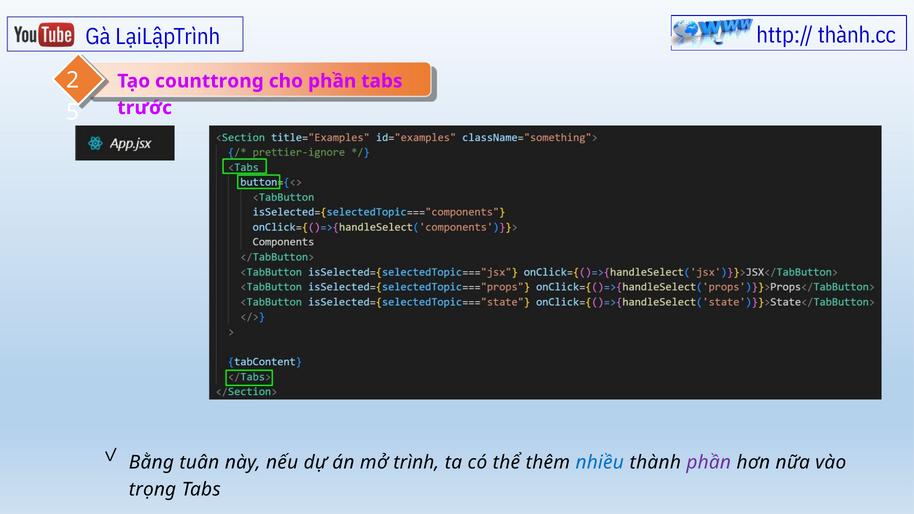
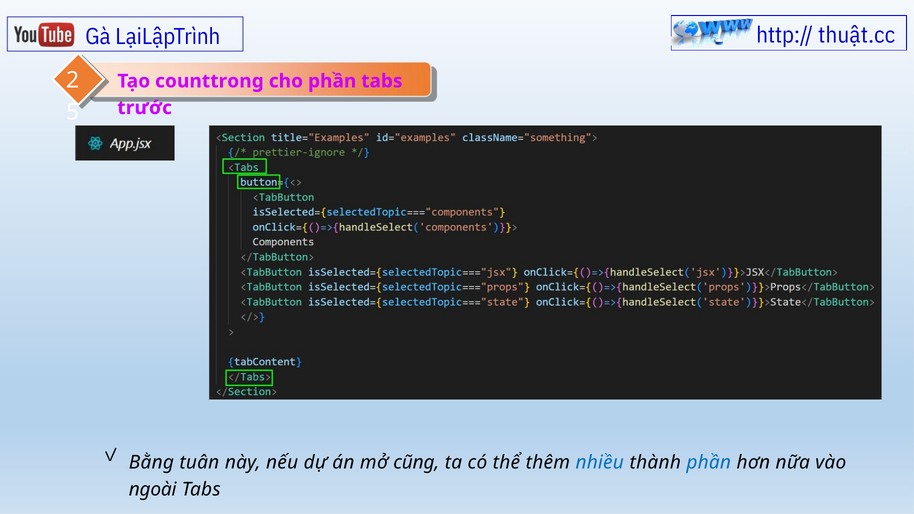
thành.cc: thành.cc -> thuật.cc
trình: trình -> cũng
phần at (709, 463) colour: purple -> blue
trọng: trọng -> ngoài
